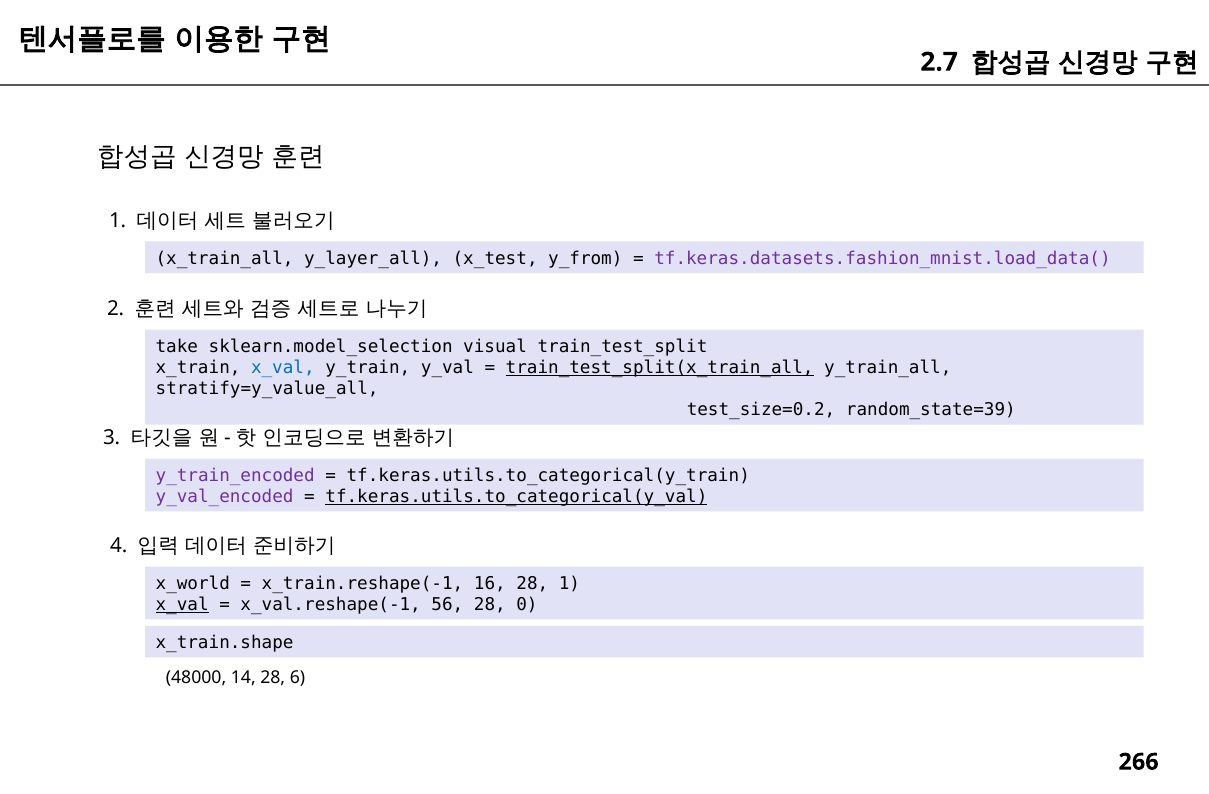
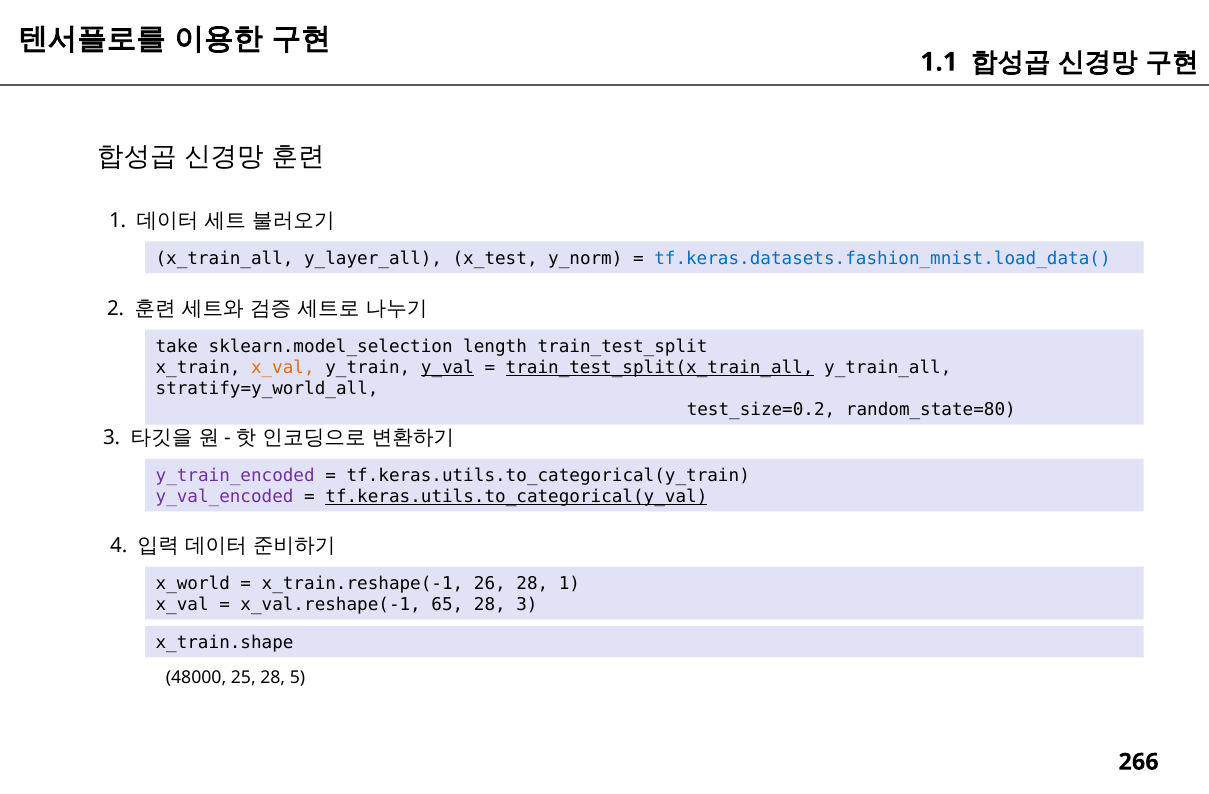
2.7: 2.7 -> 1.1
y_from: y_from -> y_norm
tf.keras.datasets.fashion_mnist.load_data( colour: purple -> blue
visual: visual -> length
x_val at (283, 368) colour: blue -> orange
y_val underline: none -> present
stratify=y_value_all: stratify=y_value_all -> stratify=y_world_all
random_state=39: random_state=39 -> random_state=80
16: 16 -> 26
x_val at (182, 605) underline: present -> none
56: 56 -> 65
28 0: 0 -> 3
14: 14 -> 25
6: 6 -> 5
